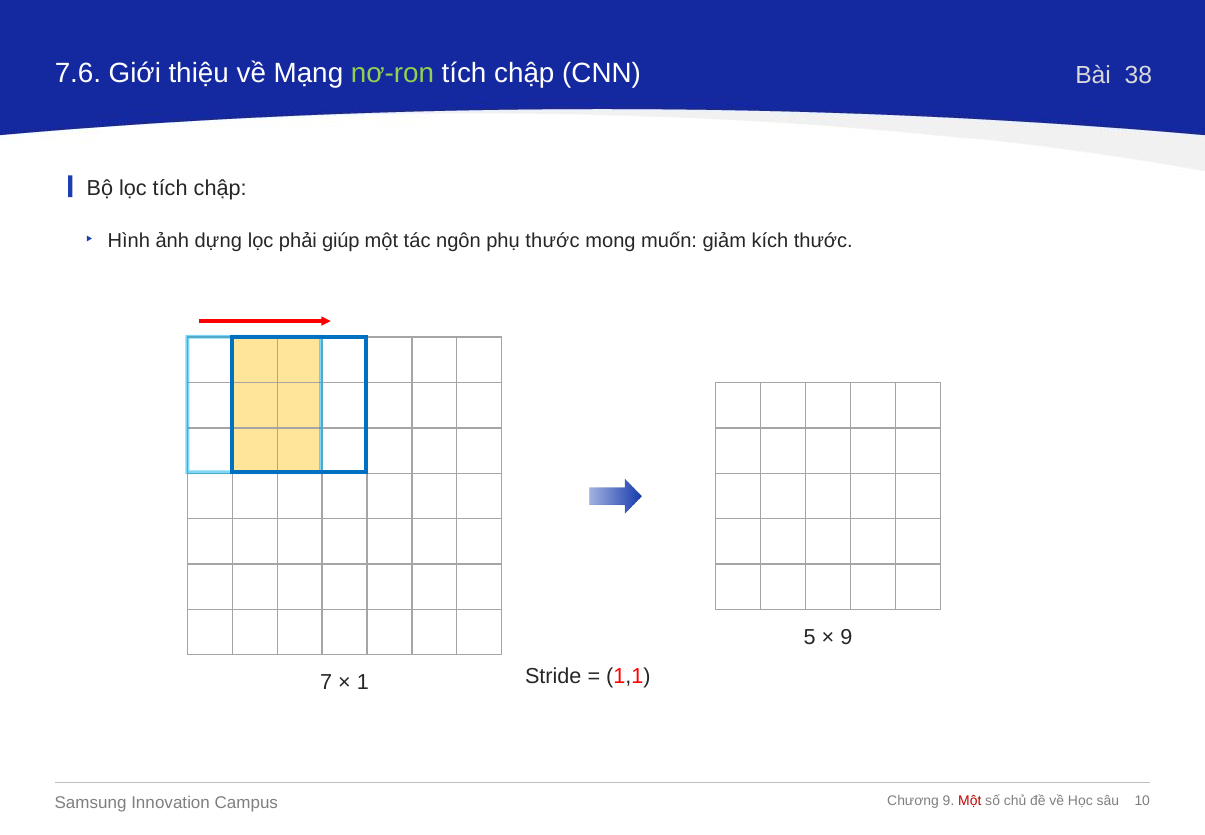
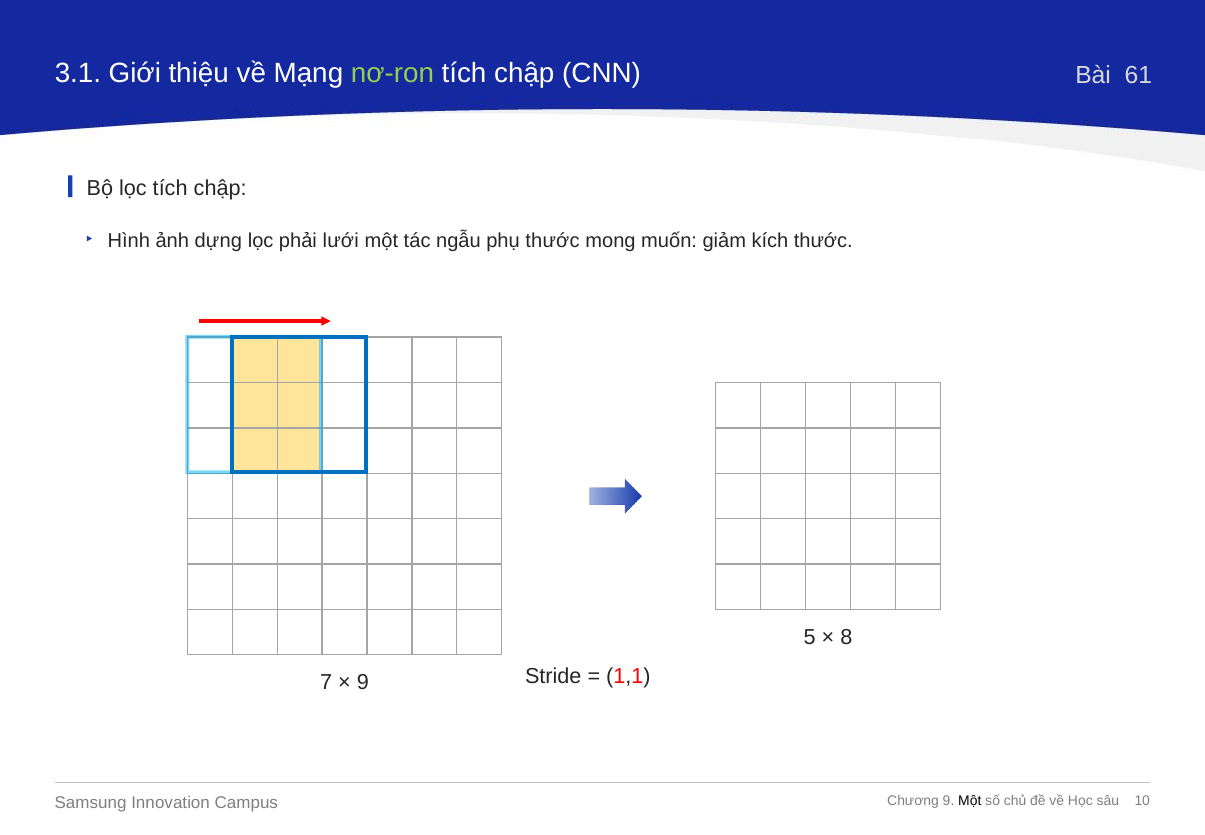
7.6: 7.6 -> 3.1
38: 38 -> 61
giúp: giúp -> lưới
ngôn: ngôn -> ngẫu
9 at (846, 637): 9 -> 8
1 at (363, 682): 1 -> 9
Một at (970, 800) colour: red -> black
